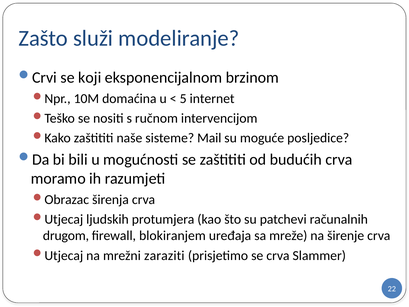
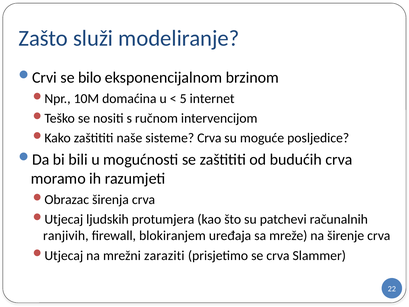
koji: koji -> bilo
sisteme Mail: Mail -> Crva
drugom: drugom -> ranjivih
